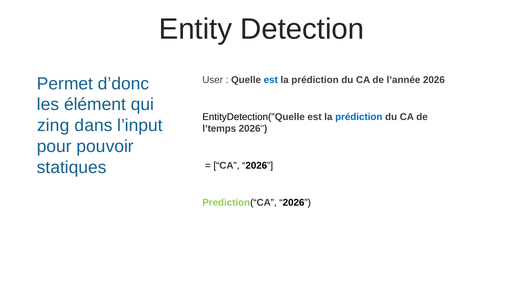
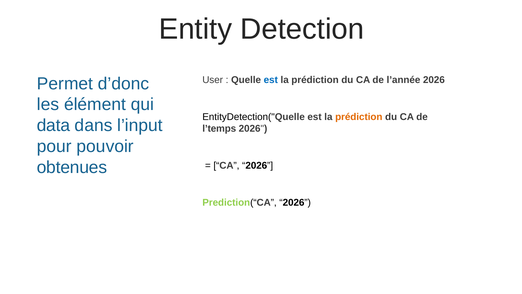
prédiction at (359, 117) colour: blue -> orange
zing: zing -> data
statiques: statiques -> obtenues
